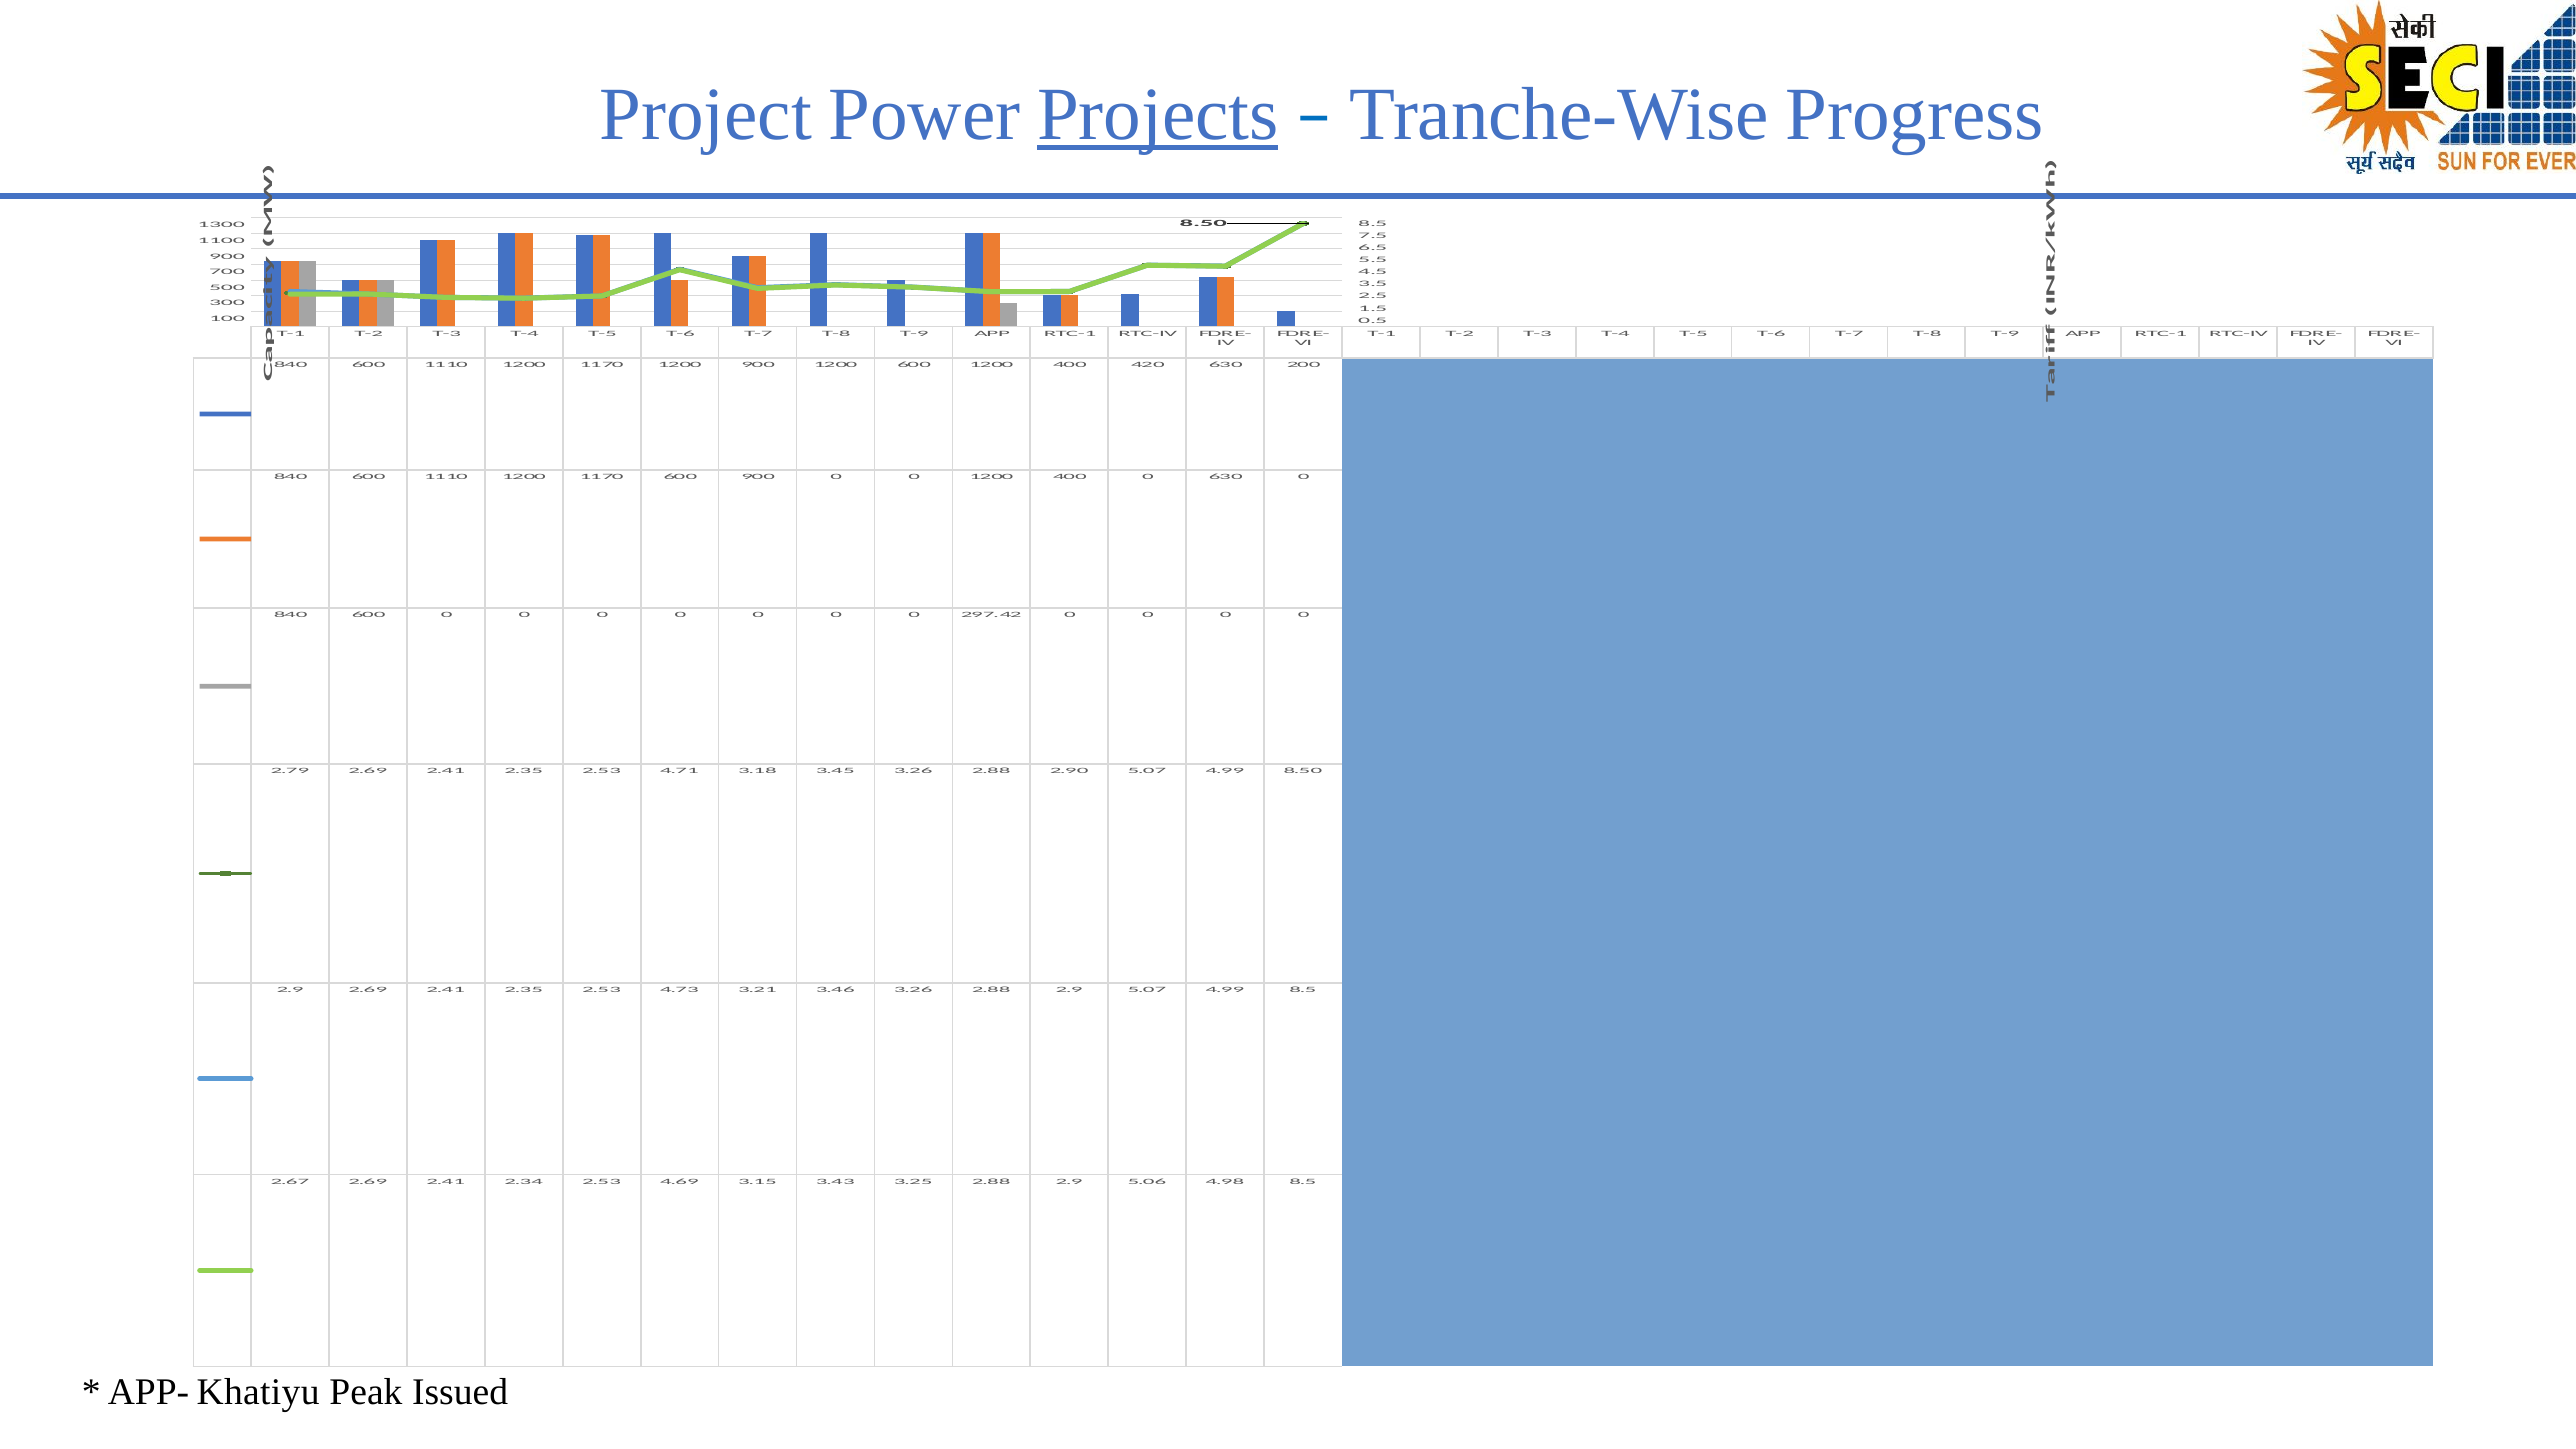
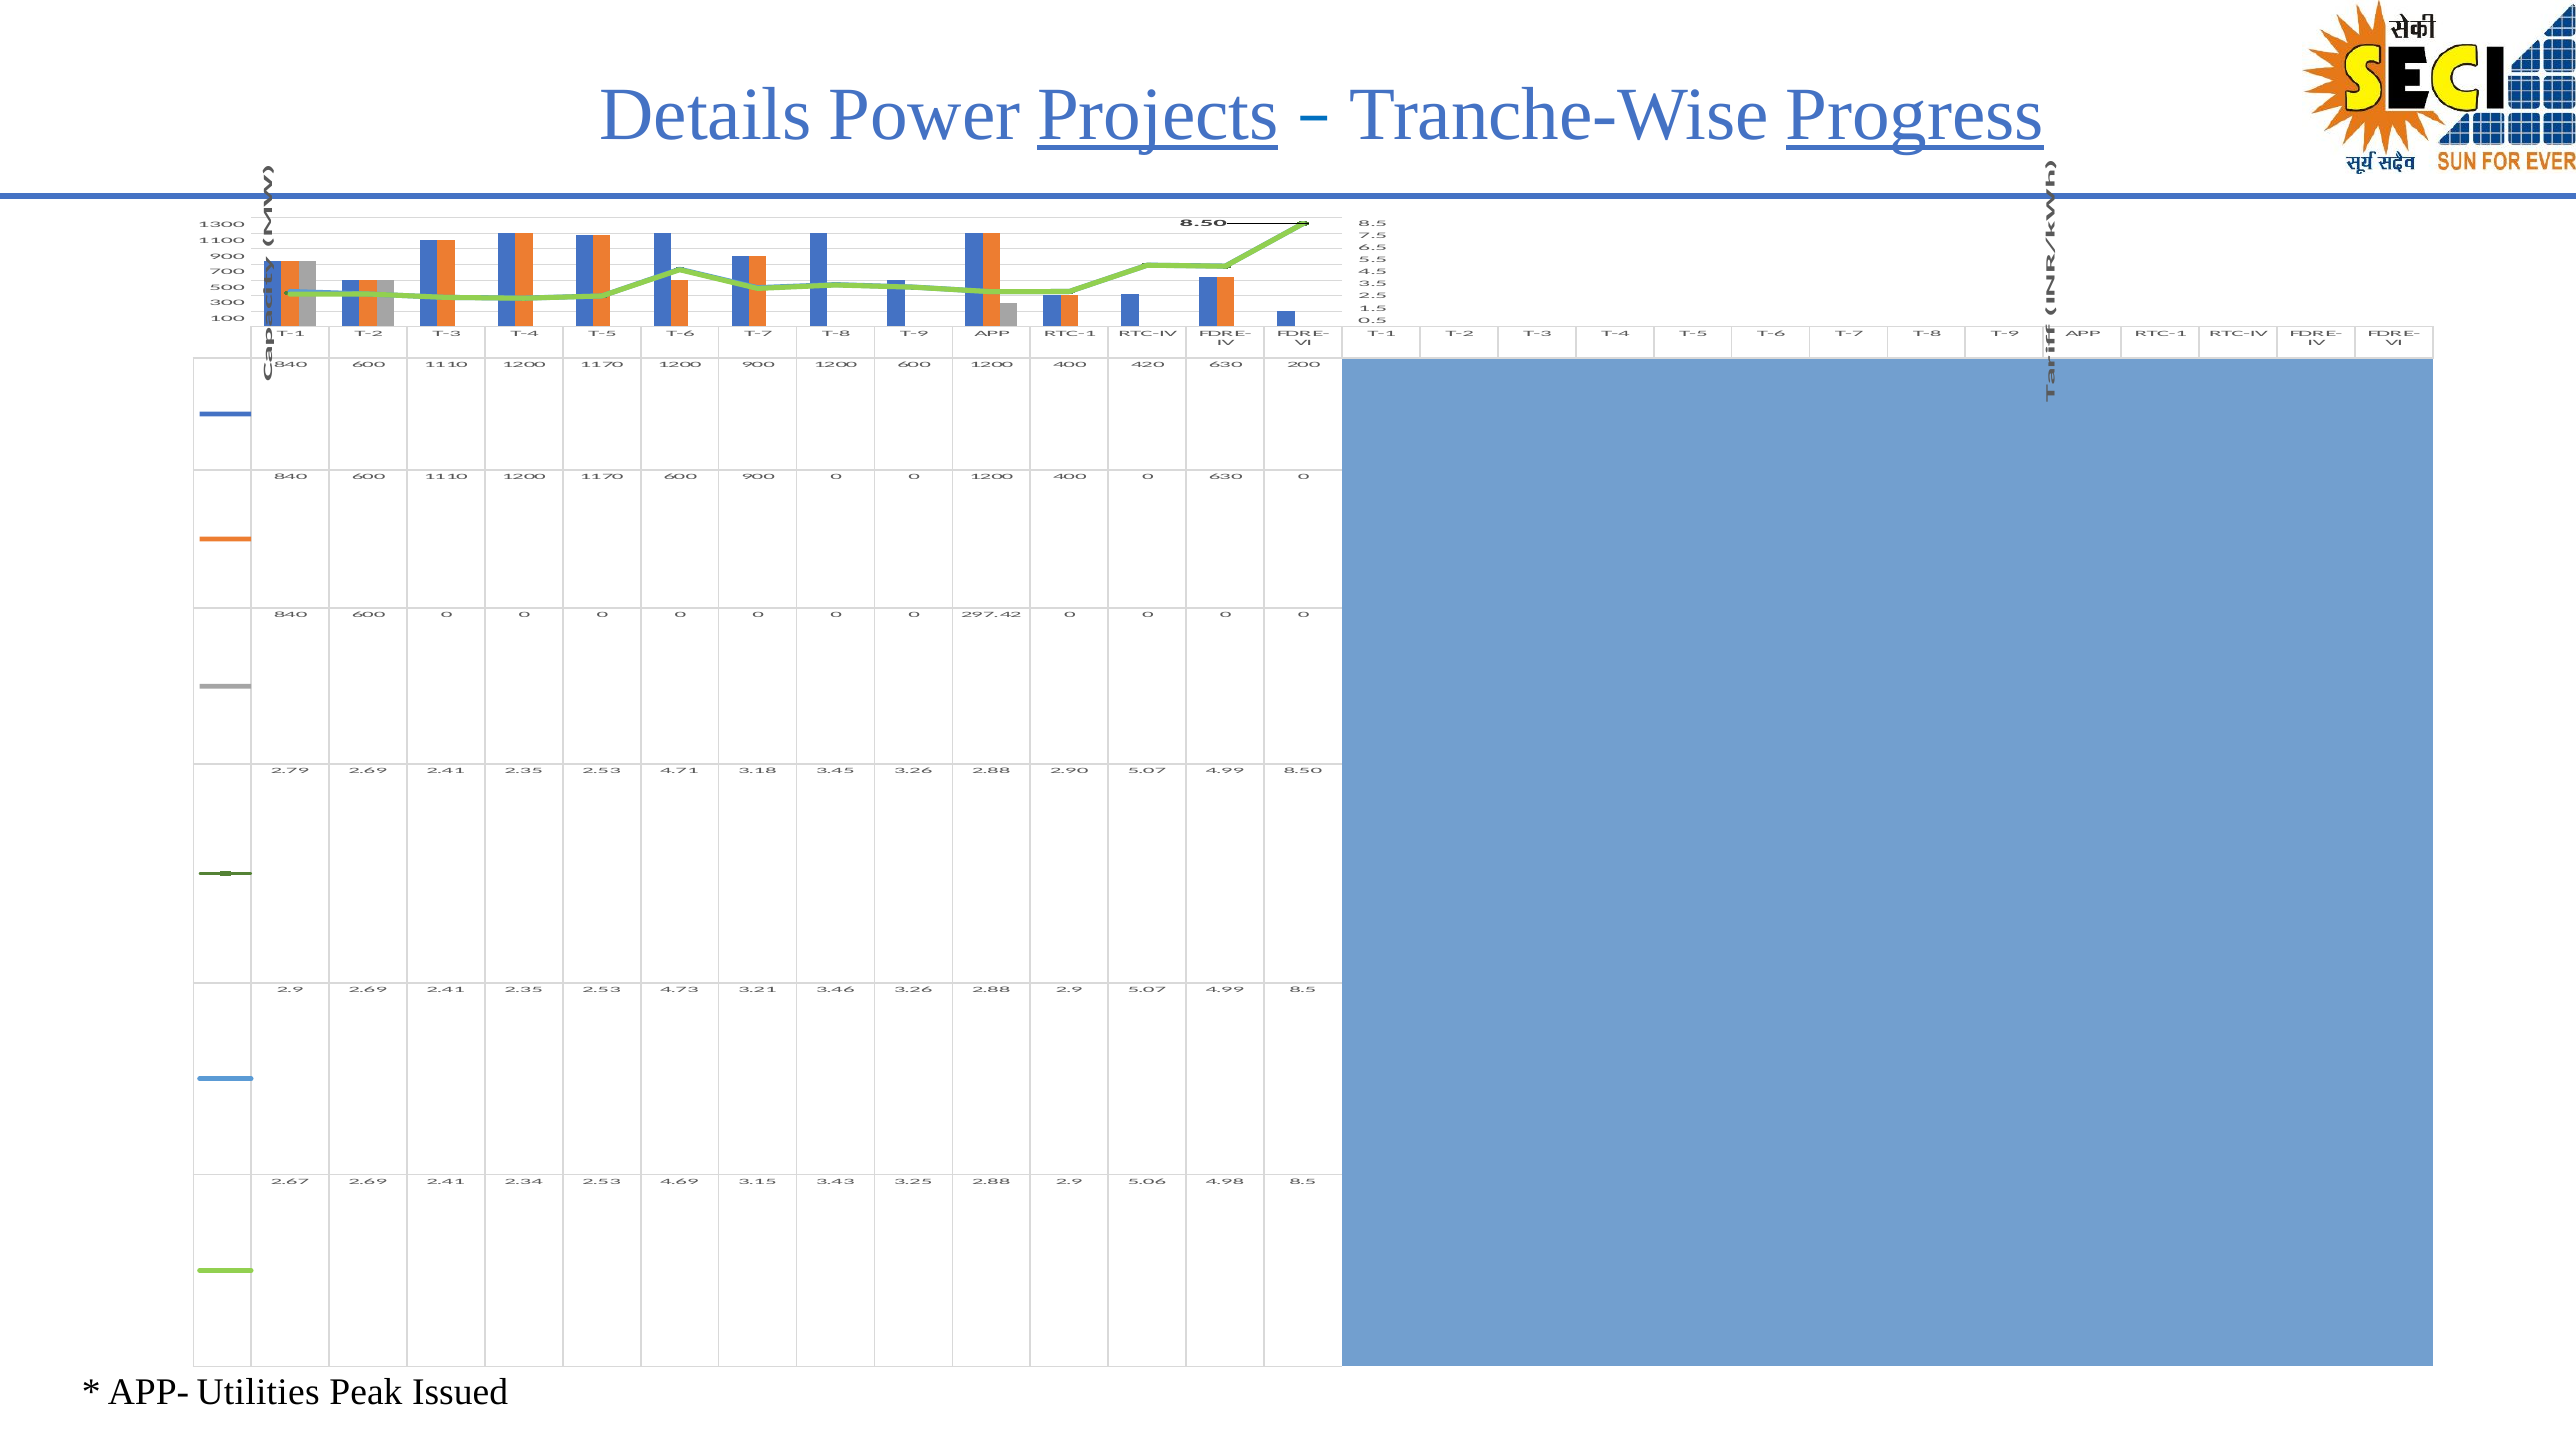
Project: Project -> Details
Progress underline: none -> present
Khatiyu: Khatiyu -> Utilities
